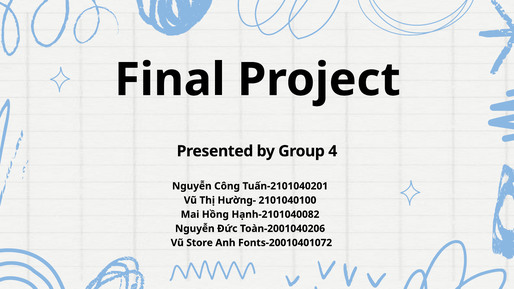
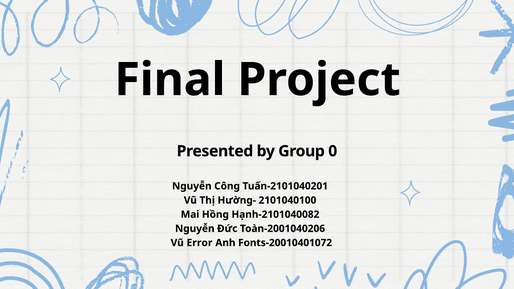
4: 4 -> 0
Store: Store -> Error
